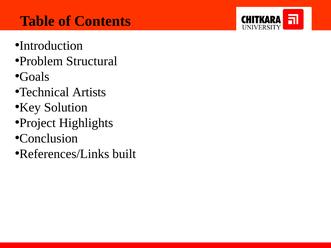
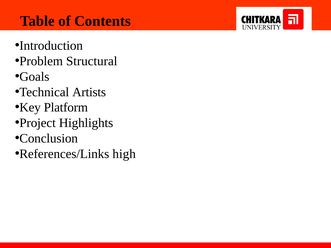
Solution: Solution -> Platform
built: built -> high
